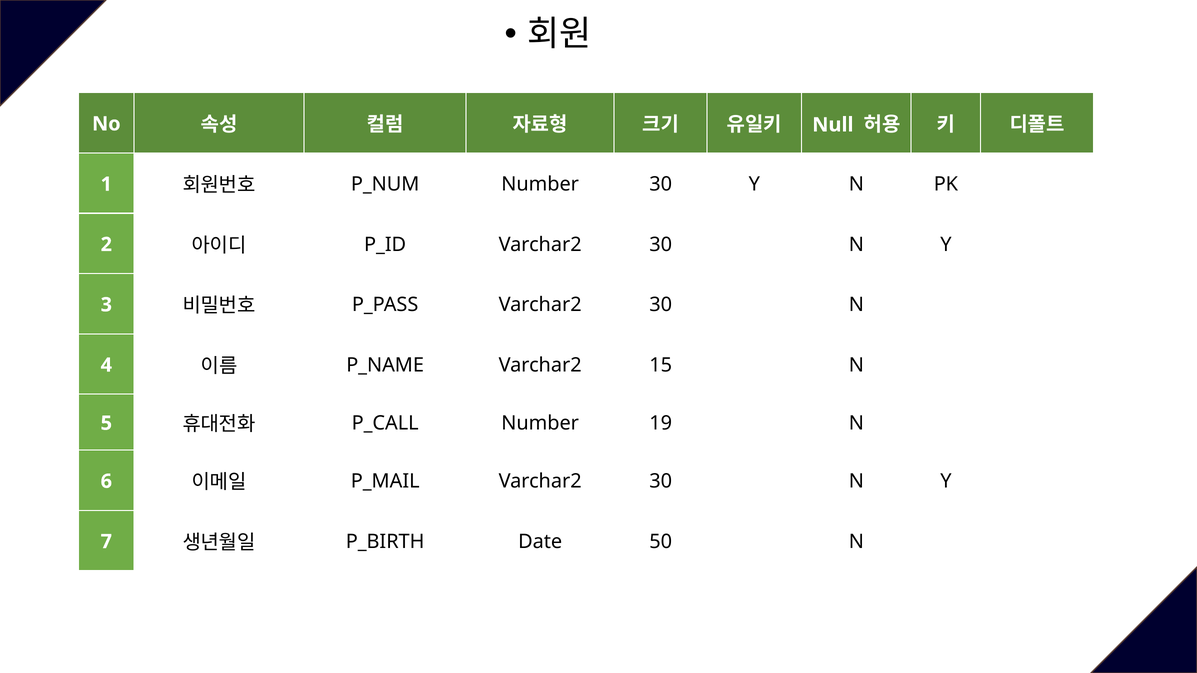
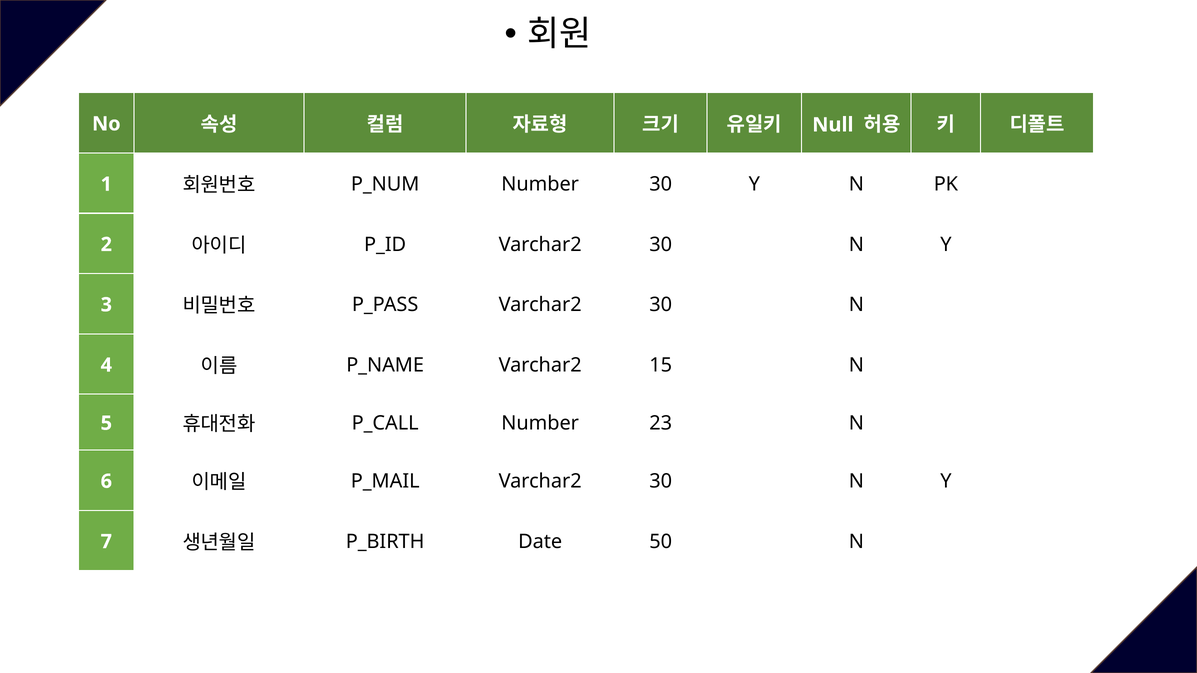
19: 19 -> 23
